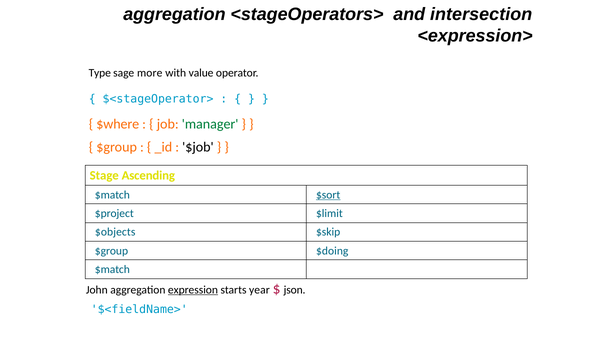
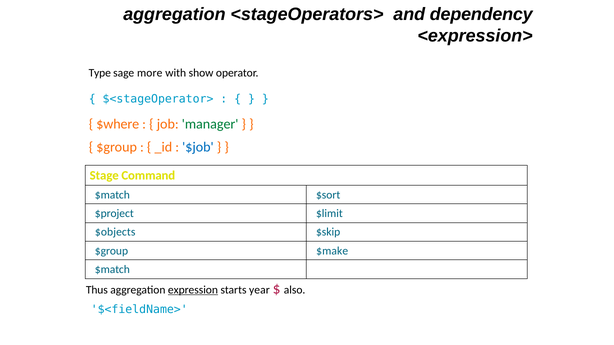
intersection: intersection -> dependency
value: value -> show
$job colour: black -> blue
Ascending: Ascending -> Command
$sort underline: present -> none
$doing: $doing -> $make
John: John -> Thus
json: json -> also
